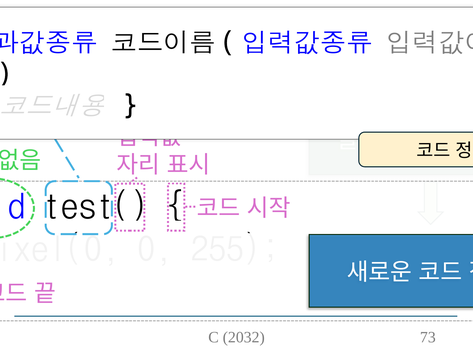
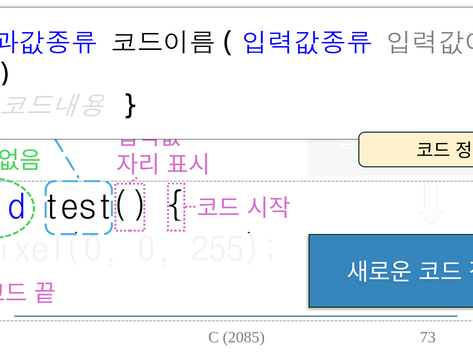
2032: 2032 -> 2085
